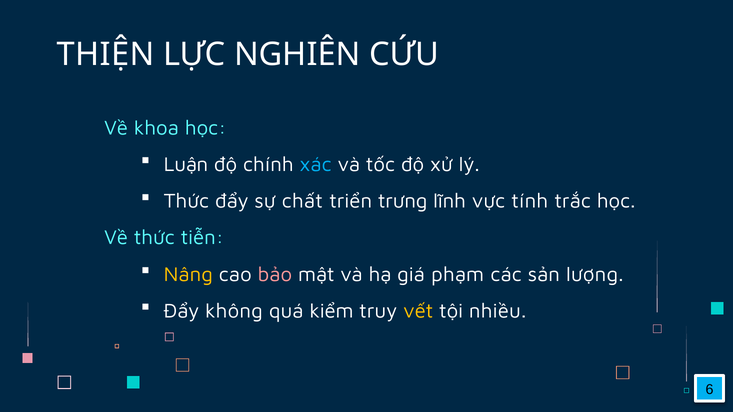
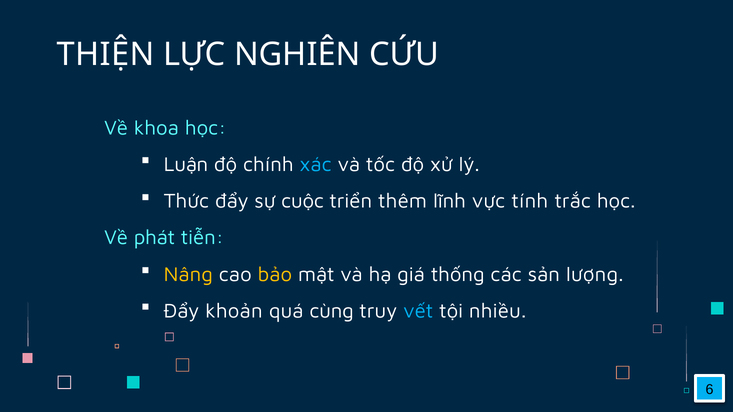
chất: chất -> cuộc
trưng: trưng -> thêm
Về thức: thức -> phát
bảo colour: pink -> yellow
phạm: phạm -> thống
không: không -> khoản
kiểm: kiểm -> cùng
vết colour: yellow -> light blue
